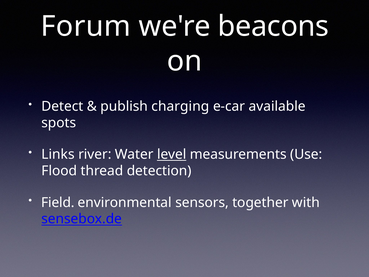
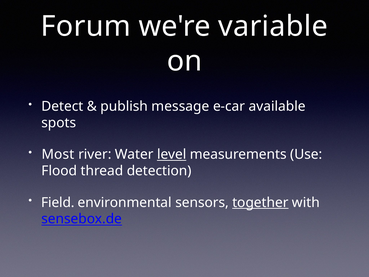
beacons: beacons -> variable
charging: charging -> message
Links: Links -> Most
together underline: none -> present
